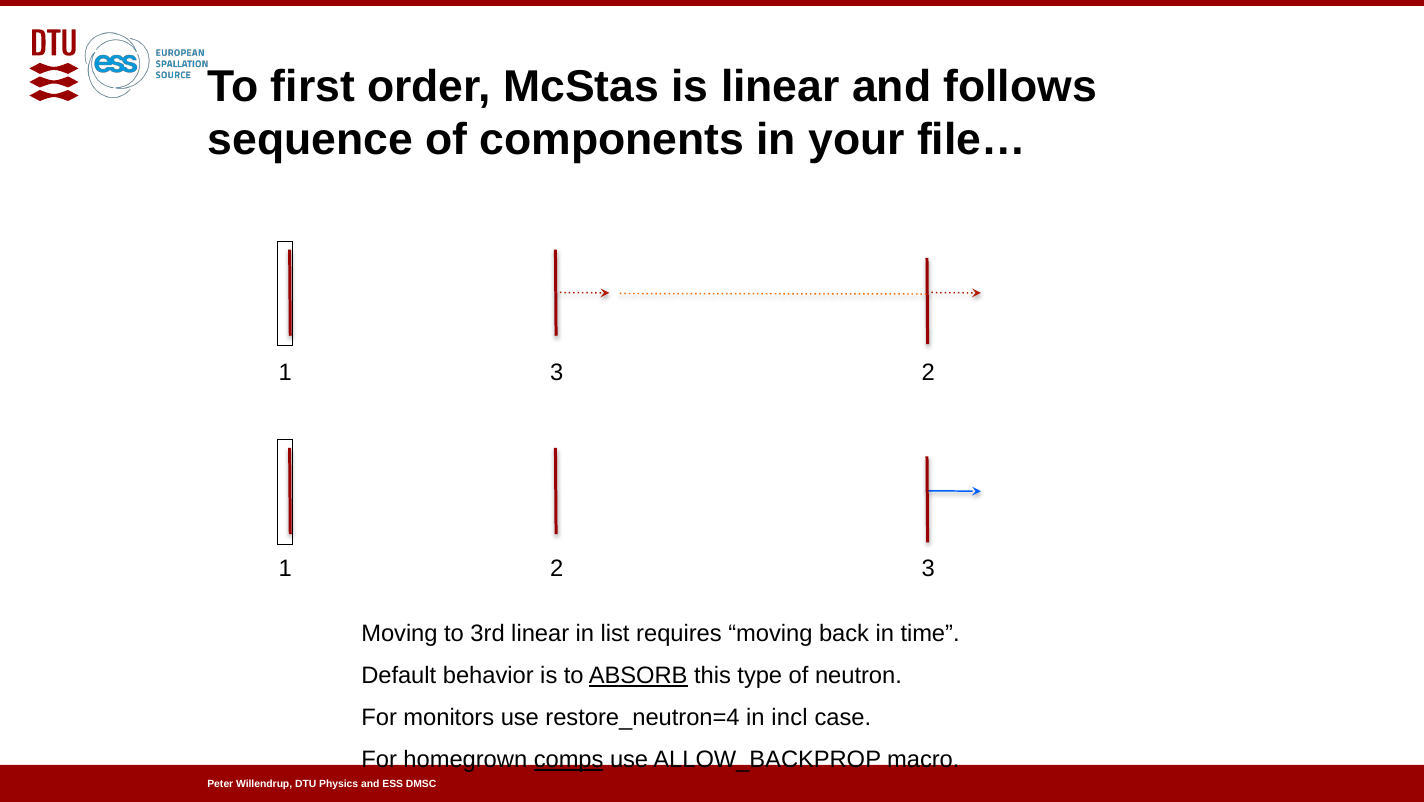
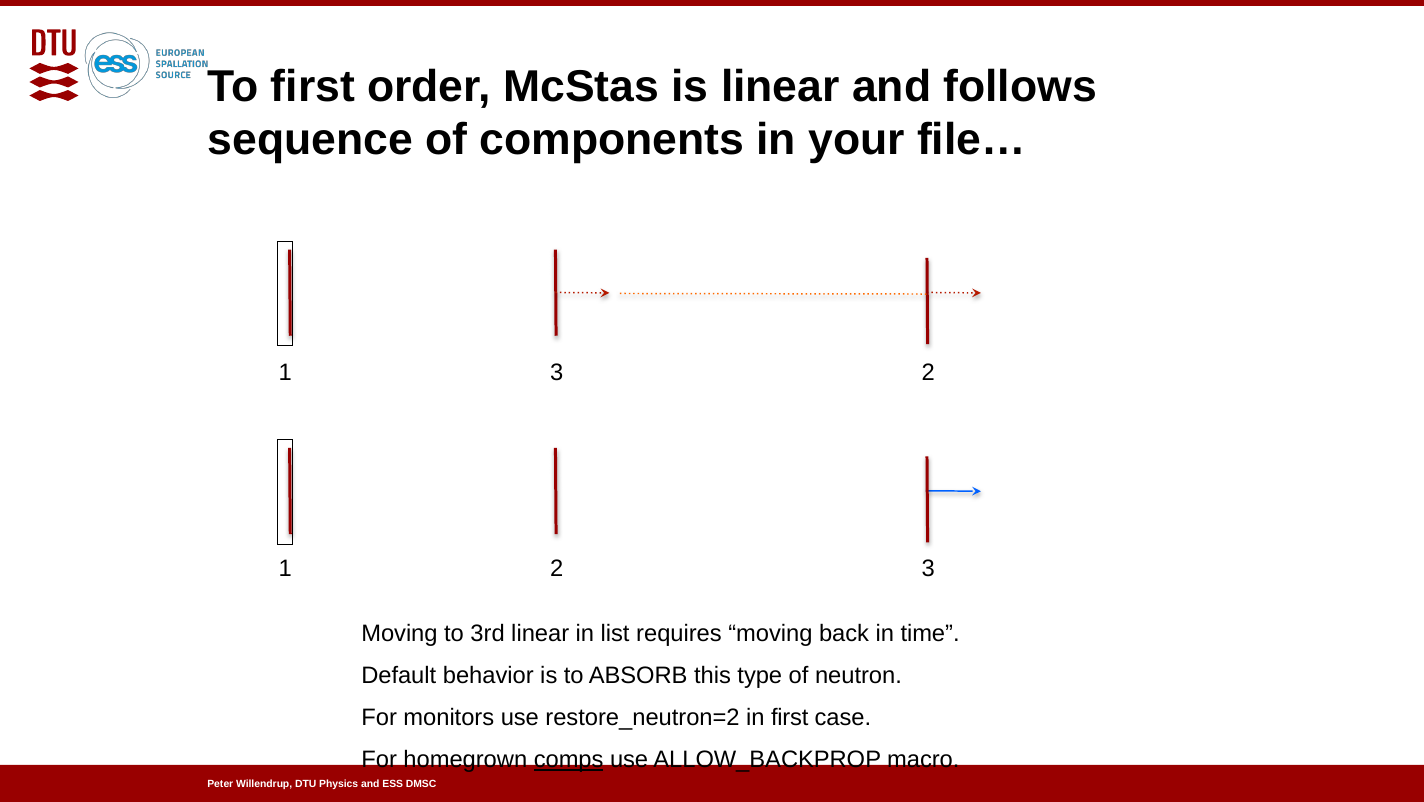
ABSORB underline: present -> none
restore_neutron=4: restore_neutron=4 -> restore_neutron=2
in incl: incl -> first
